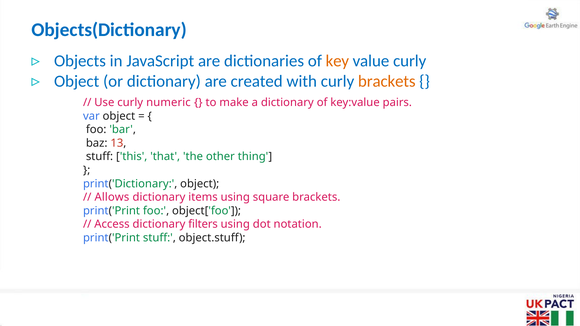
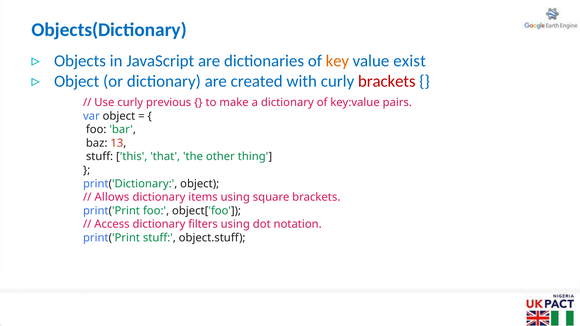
value curly: curly -> exist
brackets at (387, 81) colour: orange -> red
numeric: numeric -> previous
